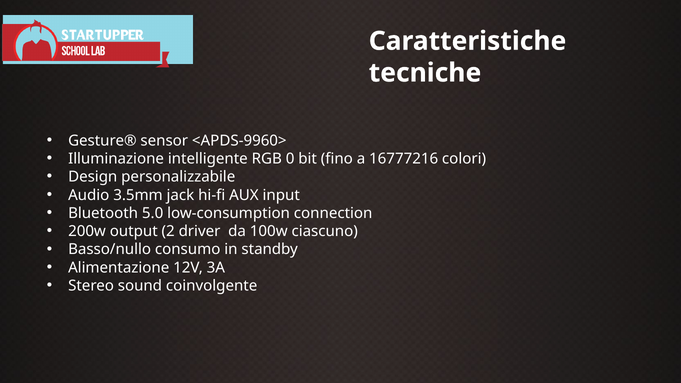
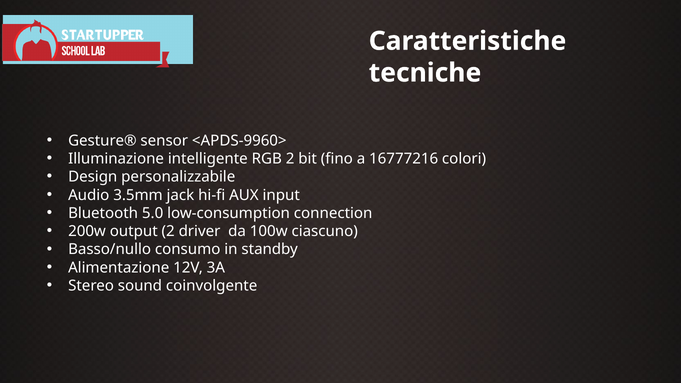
RGB 0: 0 -> 2
